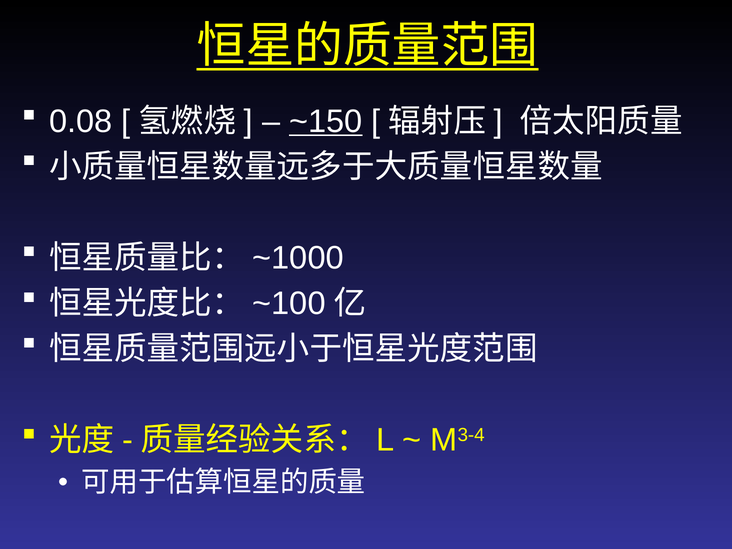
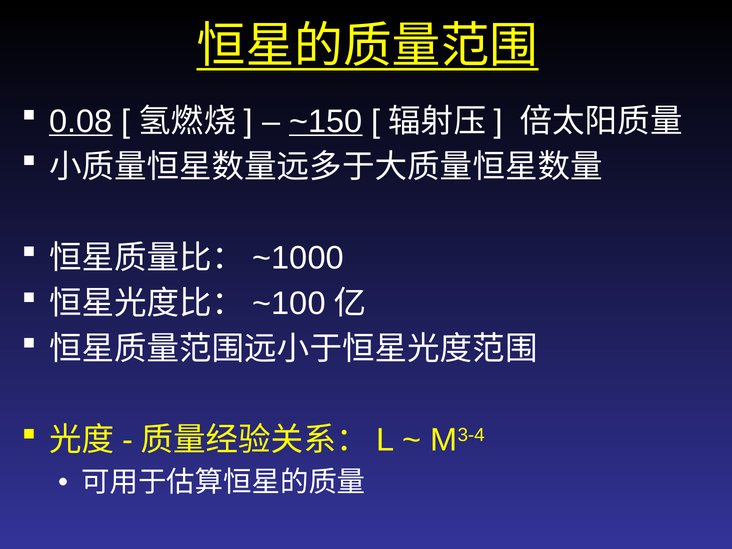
0.08 underline: none -> present
